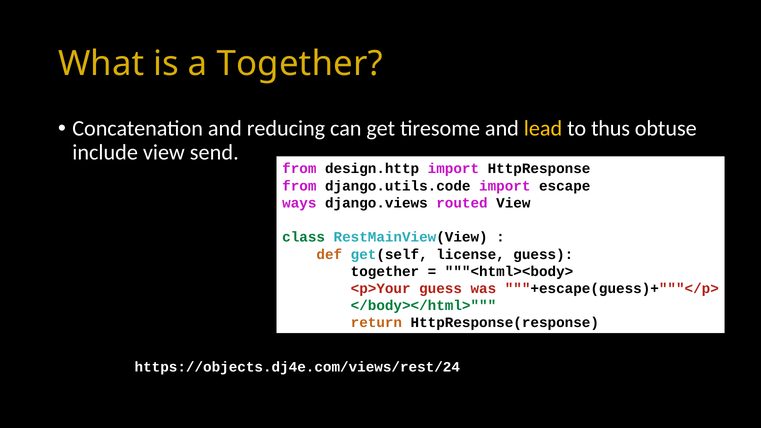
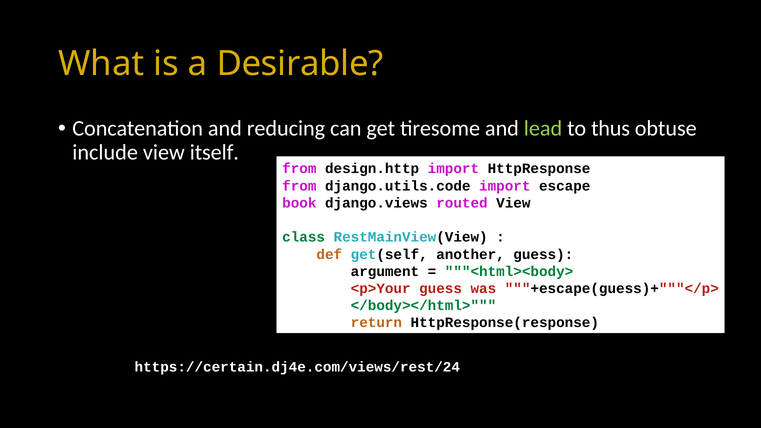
a Together: Together -> Desirable
lead colour: yellow -> light green
send: send -> itself
ways: ways -> book
license: license -> another
together at (385, 271): together -> argument
<html><body> colour: black -> green
https://objects.dj4e.com/views/rest/24: https://objects.dj4e.com/views/rest/24 -> https://certain.dj4e.com/views/rest/24
